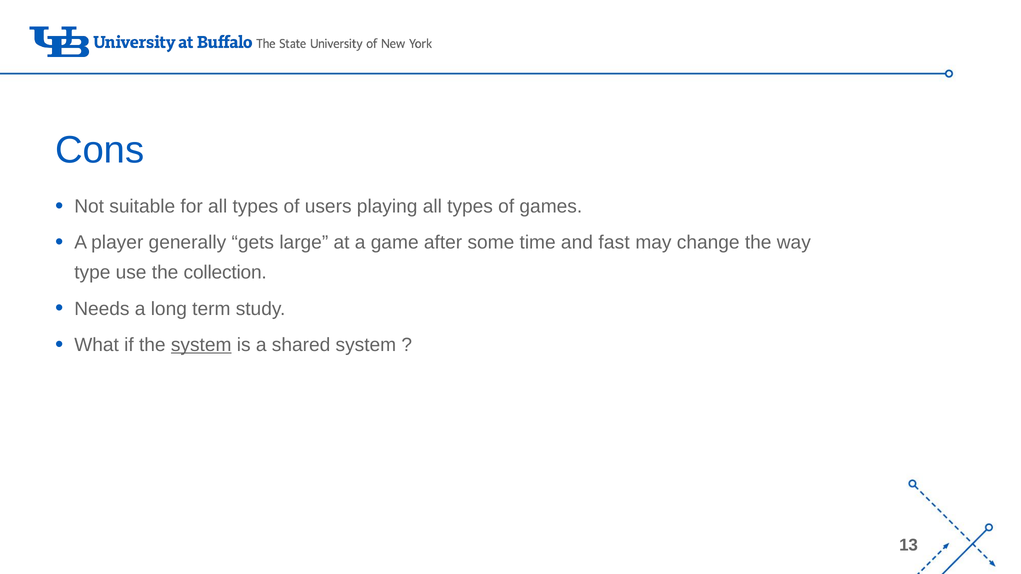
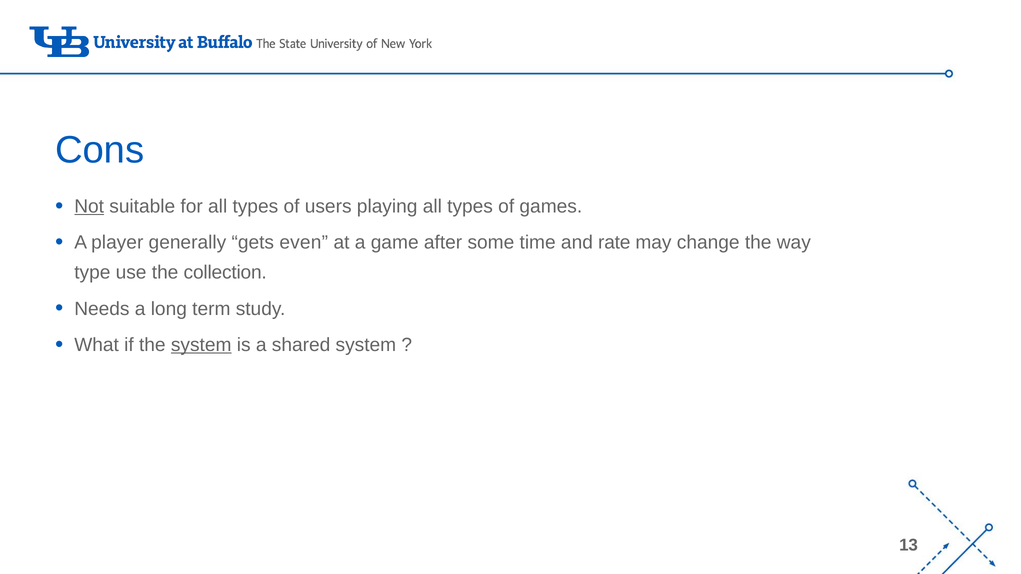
Not underline: none -> present
large: large -> even
fast: fast -> rate
